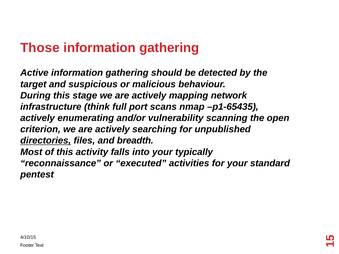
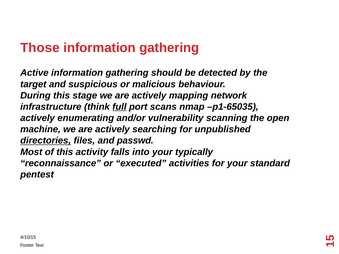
full underline: none -> present
p1-65435: p1-65435 -> p1-65035
criterion: criterion -> machine
breadth: breadth -> passwd
